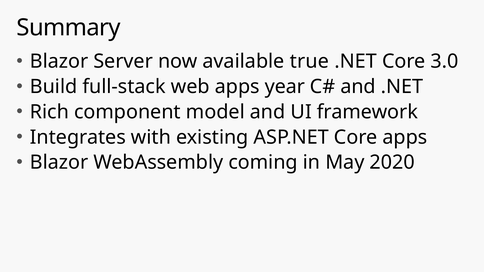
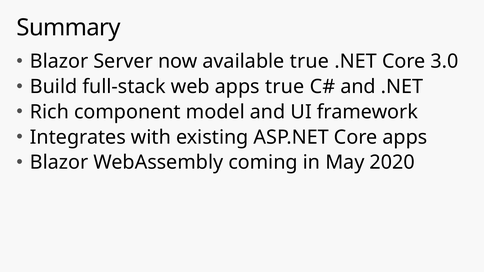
apps year: year -> true
